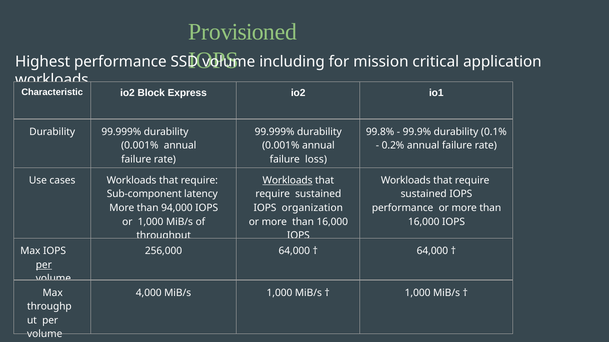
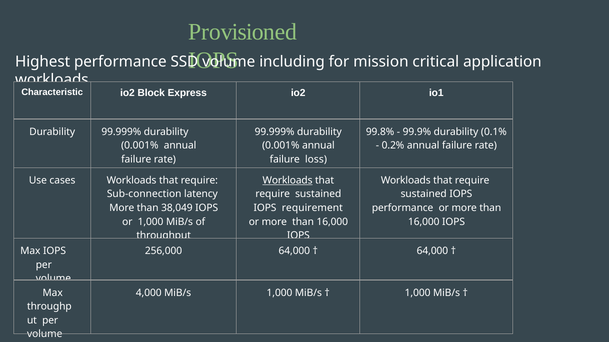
Sub-component: Sub-component -> Sub-connection
94,000: 94,000 -> 38,049
organization: organization -> requirement
per at (44, 265) underline: present -> none
